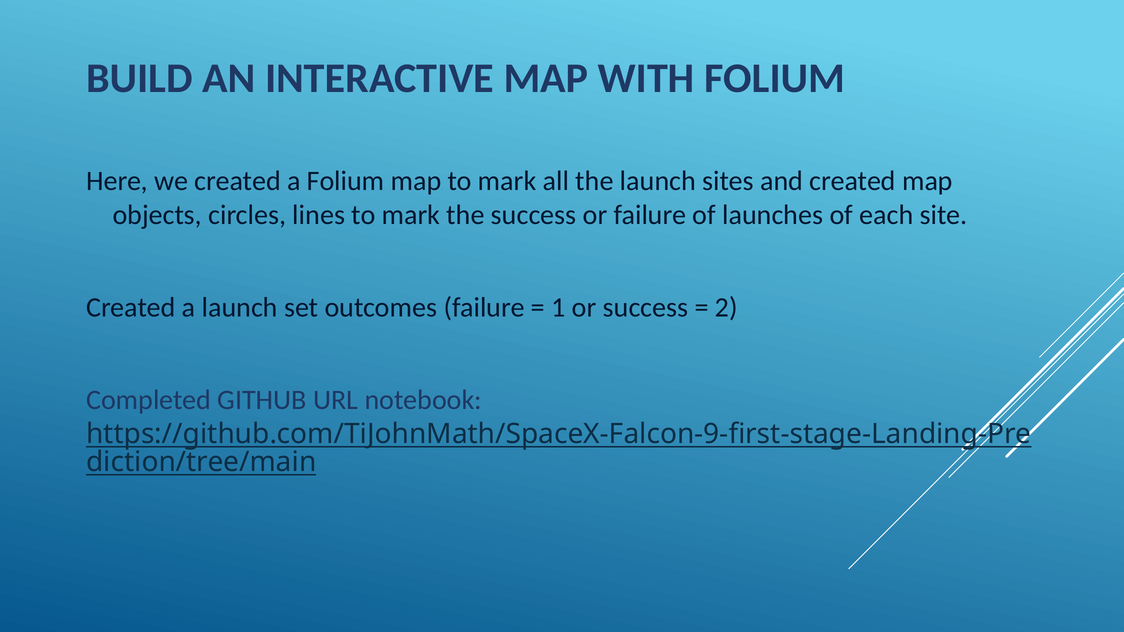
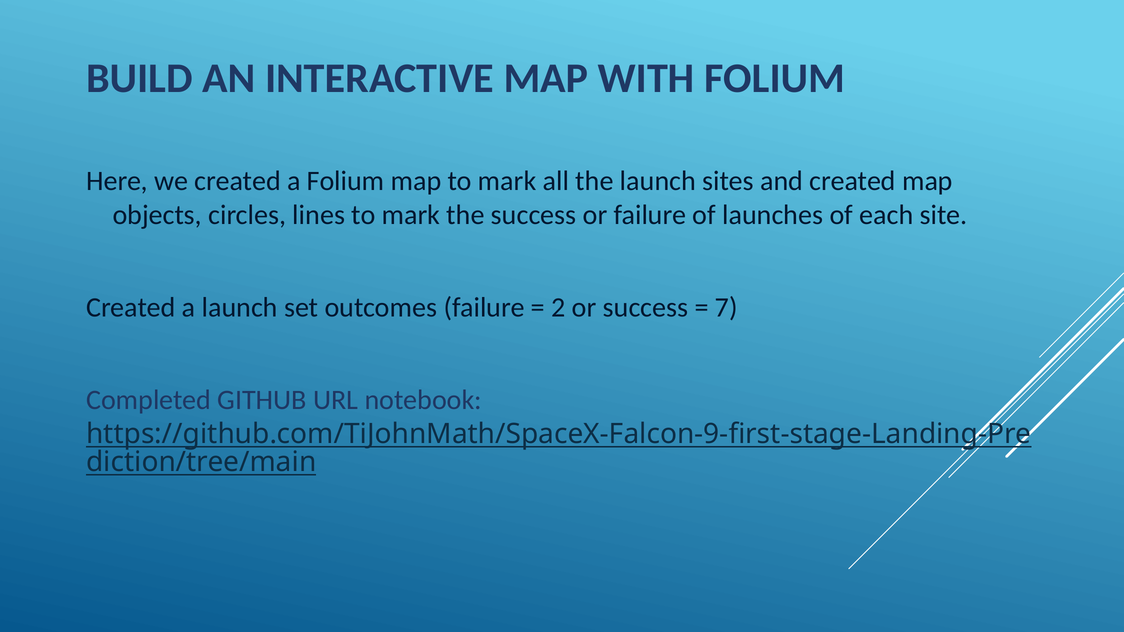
1: 1 -> 2
2: 2 -> 7
